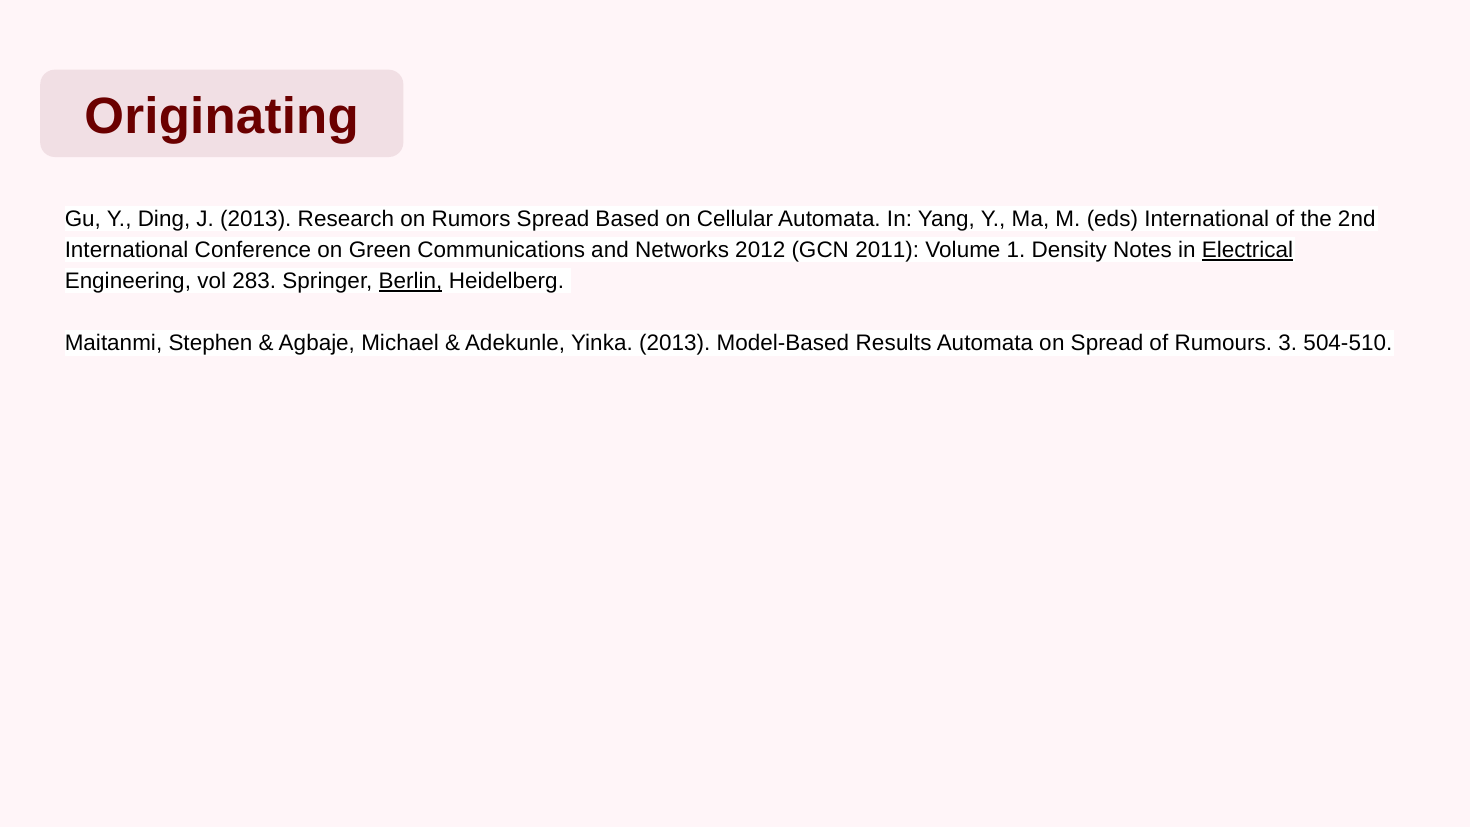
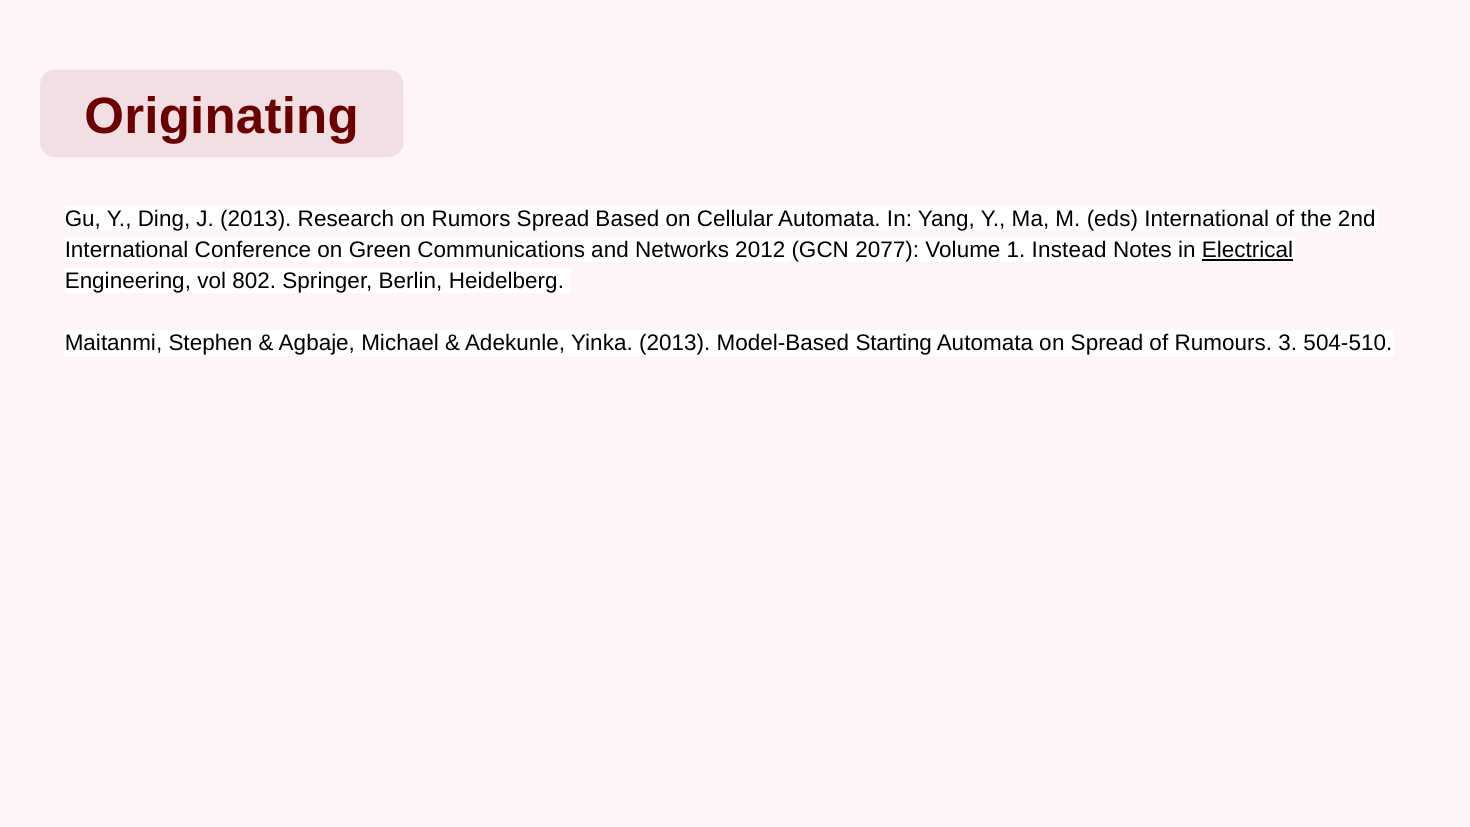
2011: 2011 -> 2077
Density: Density -> Instead
283: 283 -> 802
Berlin underline: present -> none
Results: Results -> Starting
